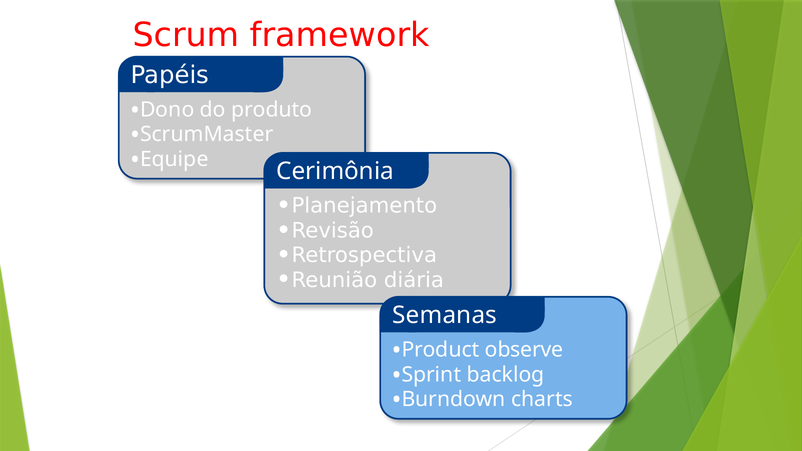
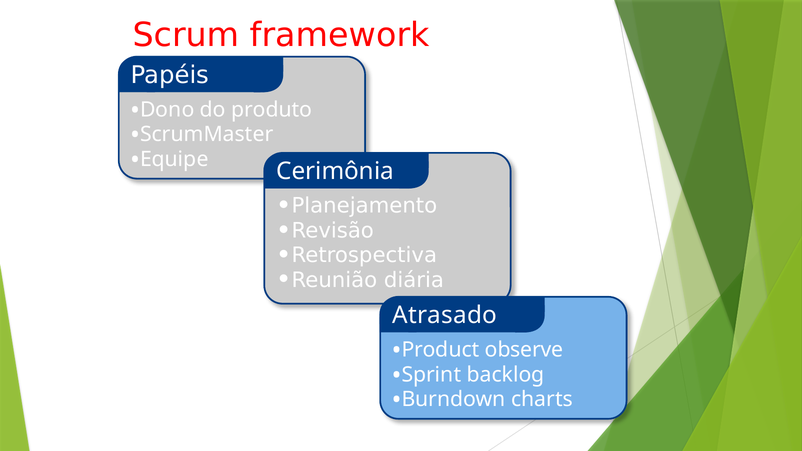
Semanas: Semanas -> Atrasado
